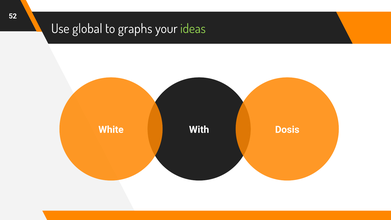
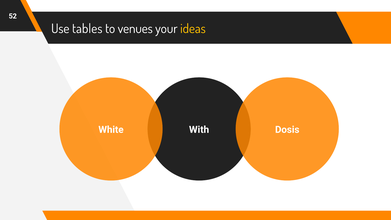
global: global -> tables
graphs: graphs -> venues
ideas colour: light green -> yellow
